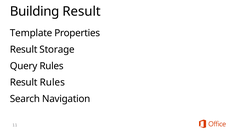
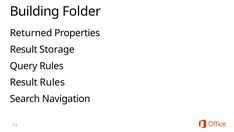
Building Result: Result -> Folder
Template: Template -> Returned
